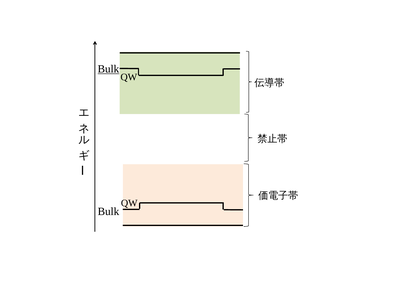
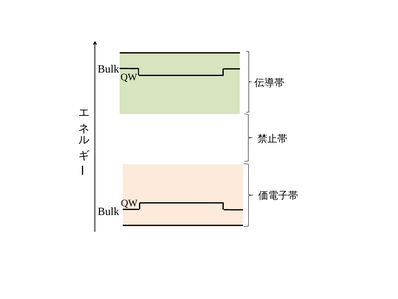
Bulk at (108, 69) underline: present -> none
